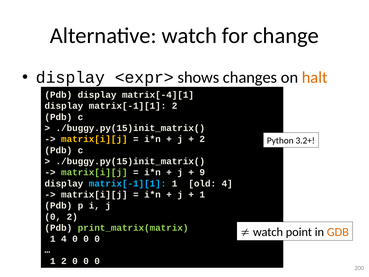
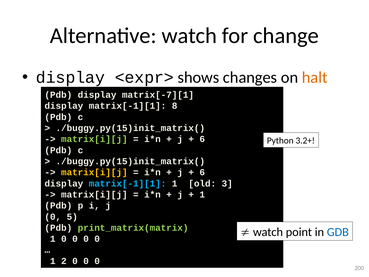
matrix[-4][1: matrix[-4][1 -> matrix[-7][1
matrix[-1][1 2: 2 -> 8
matrix[i][j at (94, 139) colour: yellow -> light green
2 at (202, 139): 2 -> 6
matrix[i][j at (94, 172) colour: light green -> yellow
9 at (202, 172): 9 -> 6
old 4: 4 -> 3
0 2: 2 -> 5
GDB colour: orange -> blue
1 4: 4 -> 0
